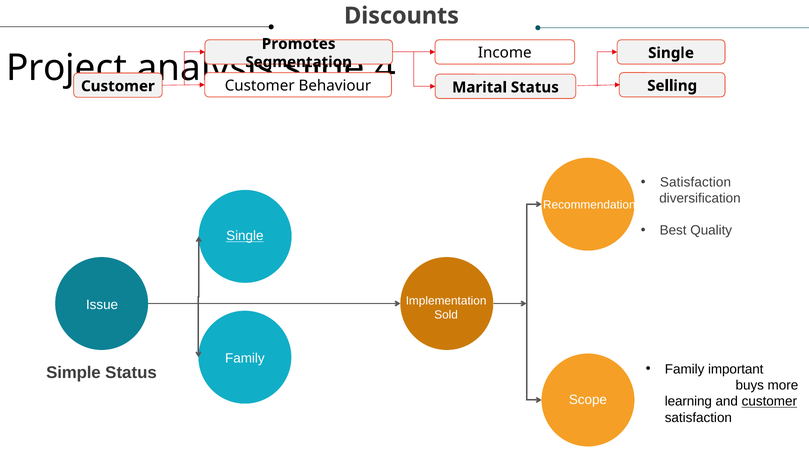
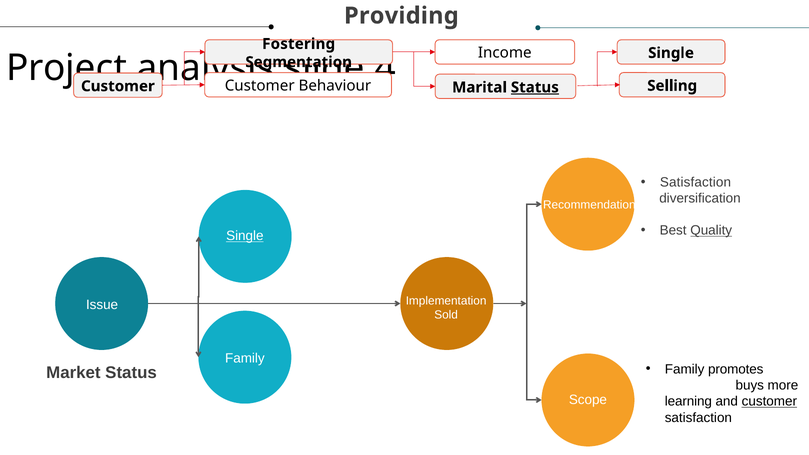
Discounts: Discounts -> Providing
Promotes: Promotes -> Fostering
Status at (535, 87) underline: none -> present
Quality underline: none -> present
important: important -> promotes
Simple: Simple -> Market
